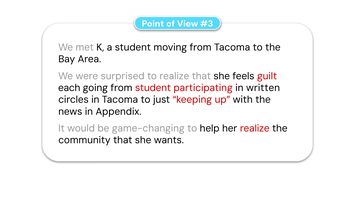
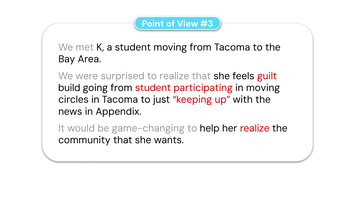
each: each -> build
in written: written -> moving
